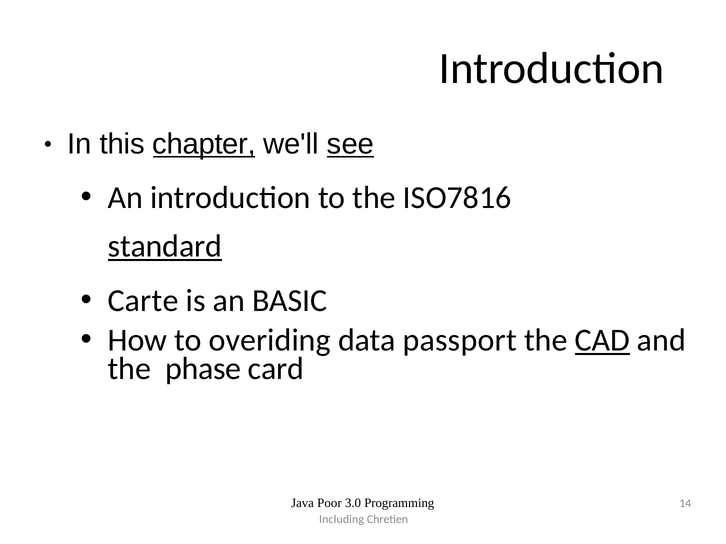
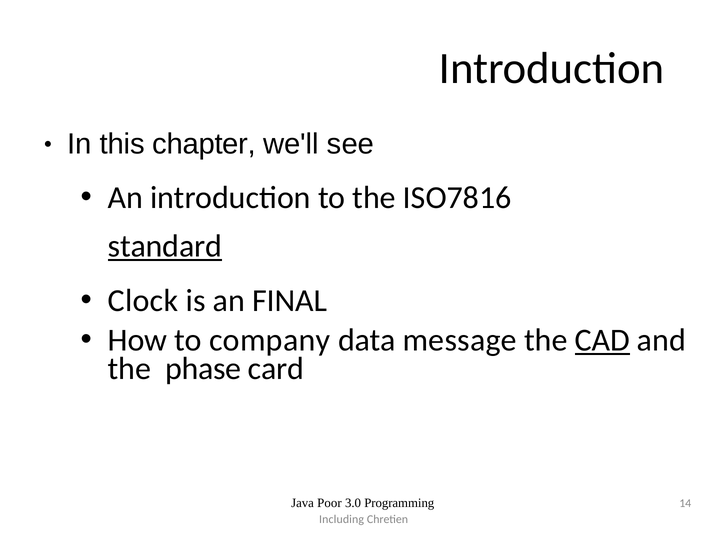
chapter underline: present -> none
see underline: present -> none
Carte: Carte -> Clock
BASIC: BASIC -> FINAL
overiding: overiding -> company
passport: passport -> message
